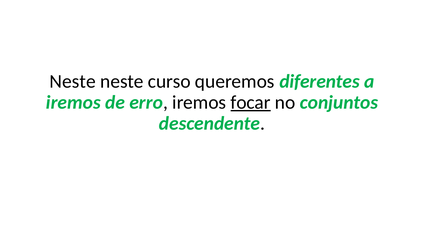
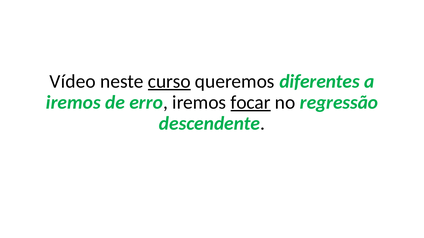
Neste at (73, 81): Neste -> Vídeo
curso underline: none -> present
conjuntos: conjuntos -> regressão
